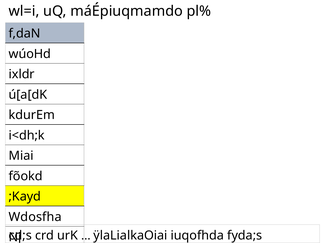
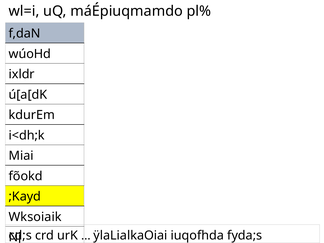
Wdosfha: Wdosfha -> Wksoiaik
